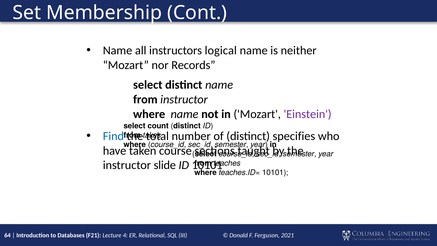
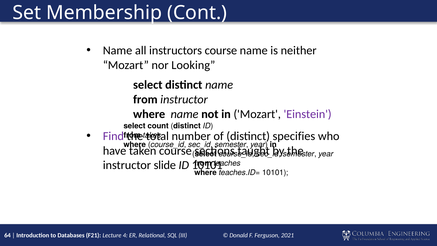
instructors logical: logical -> course
Records: Records -> Looking
Find colour: blue -> purple
